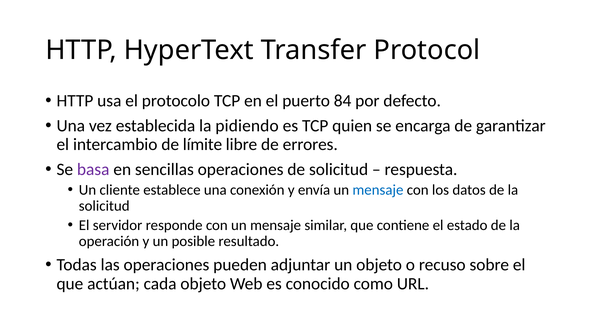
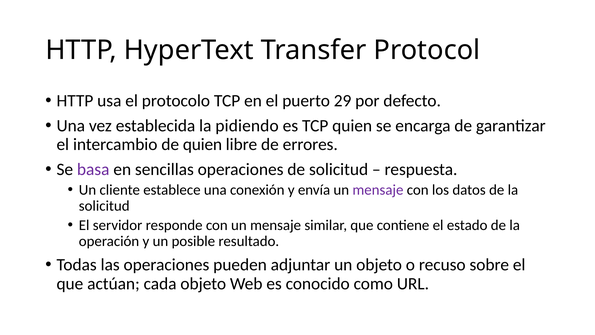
84: 84 -> 29
de límite: límite -> quien
mensaje at (378, 190) colour: blue -> purple
